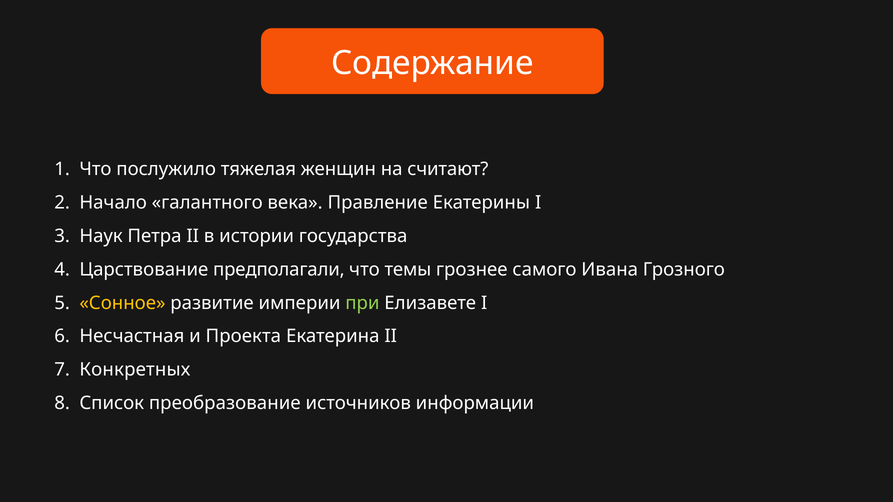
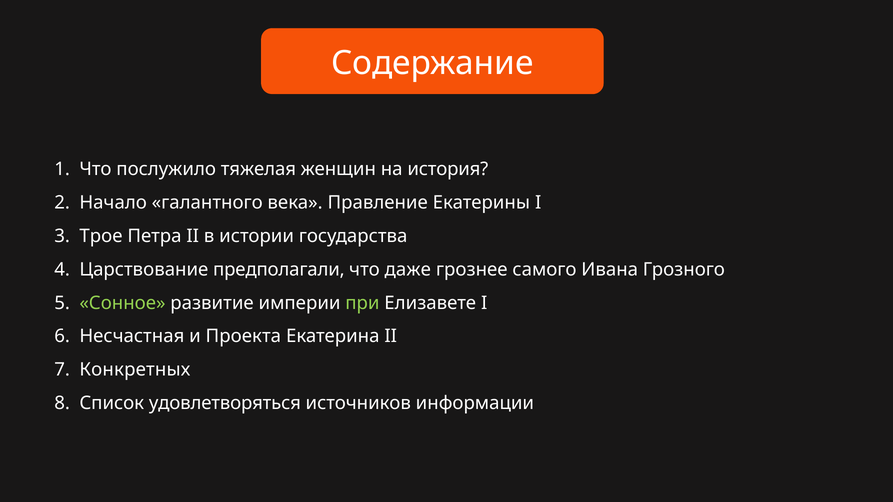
считают: считают -> история
Наук: Наук -> Трое
темы: темы -> даже
Сонное colour: yellow -> light green
преобразование: преобразование -> удовлетворяться
